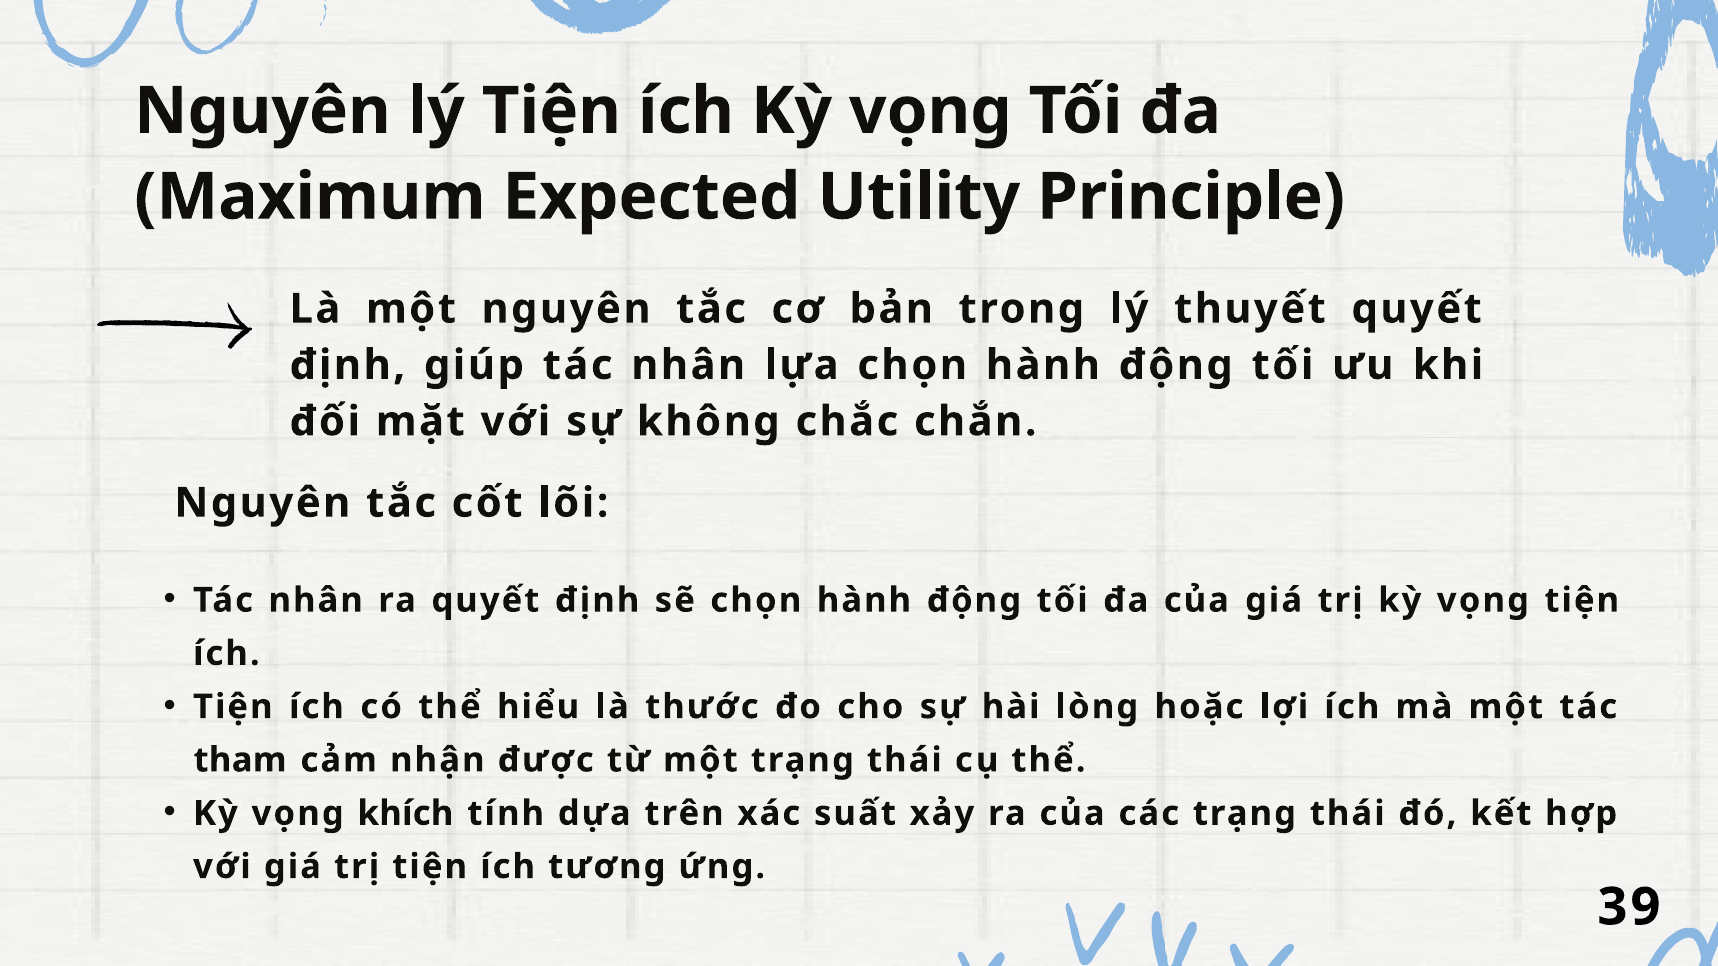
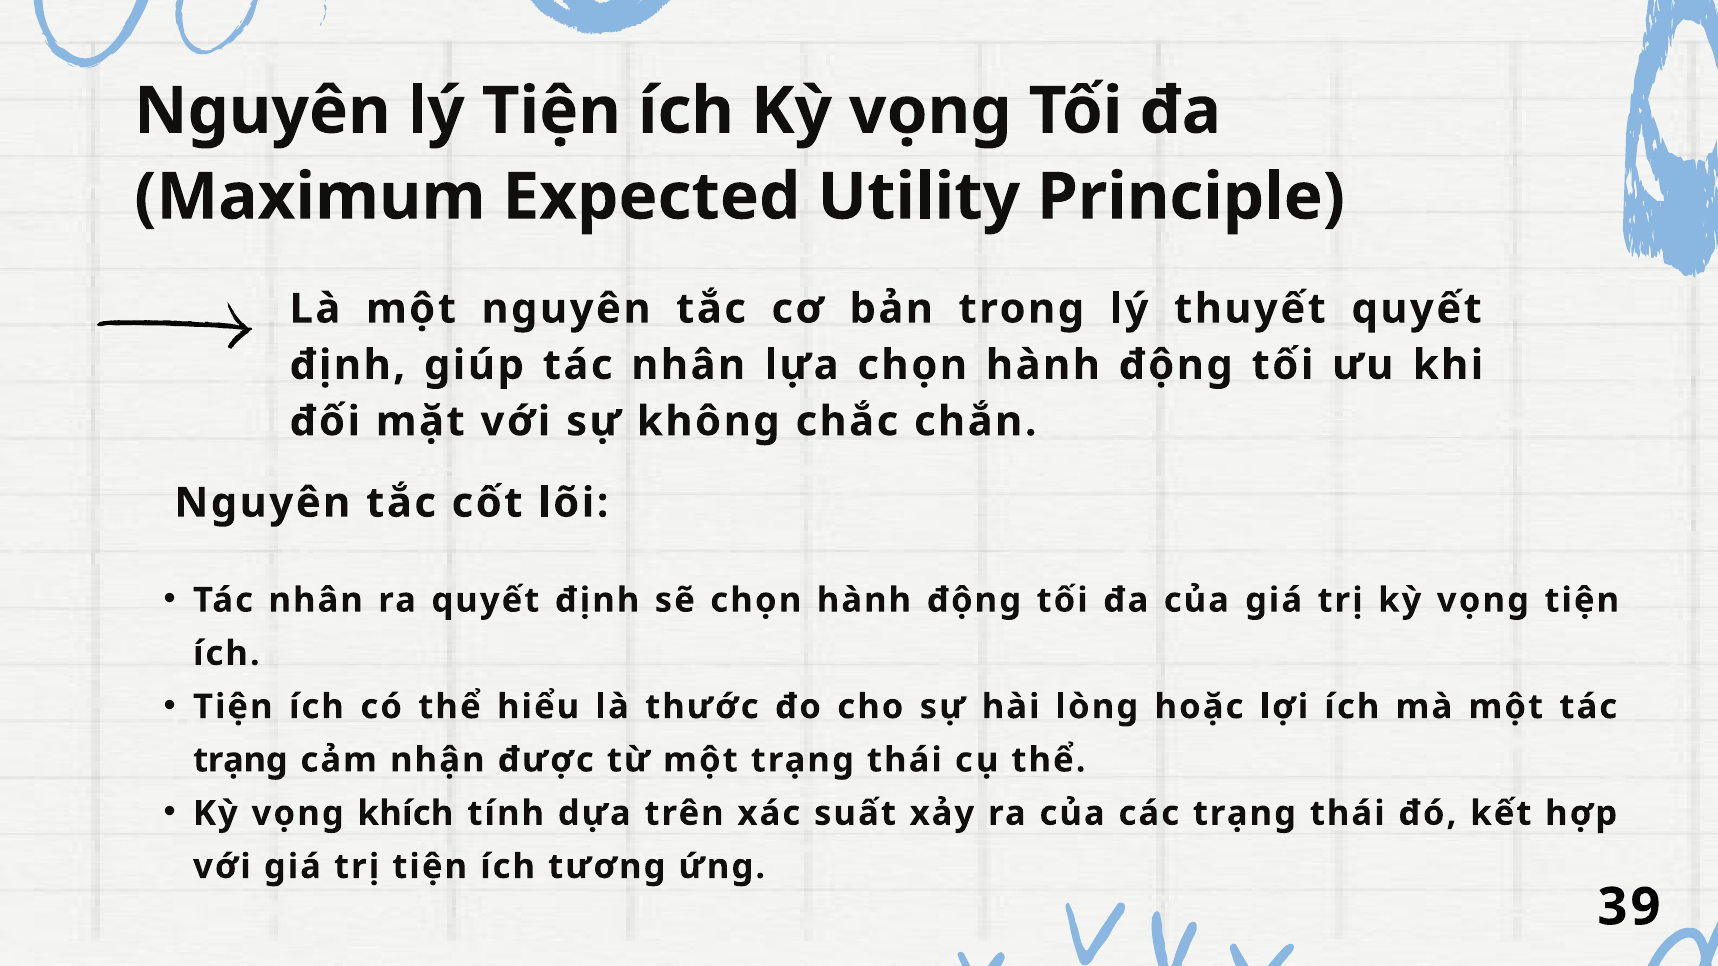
tham at (240, 760): tham -> trạng
